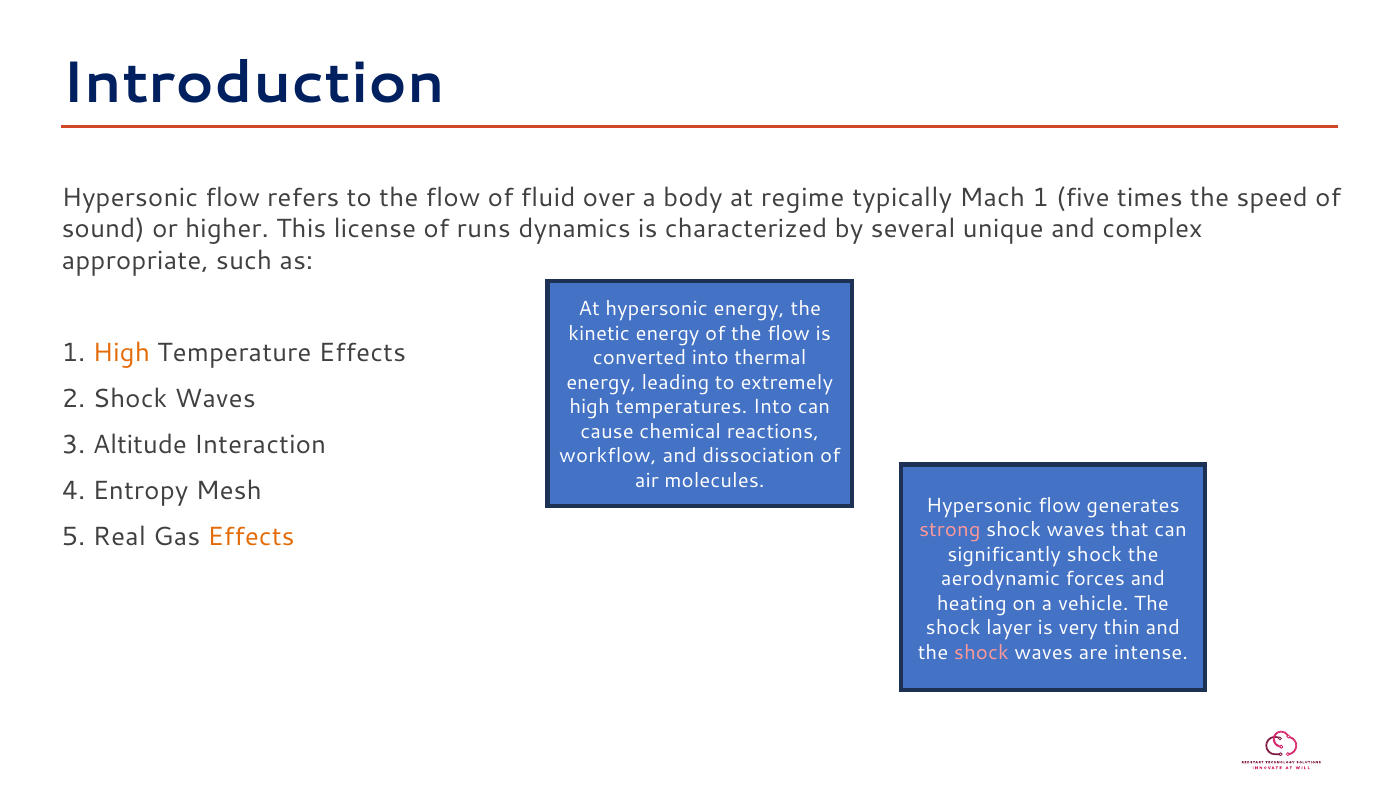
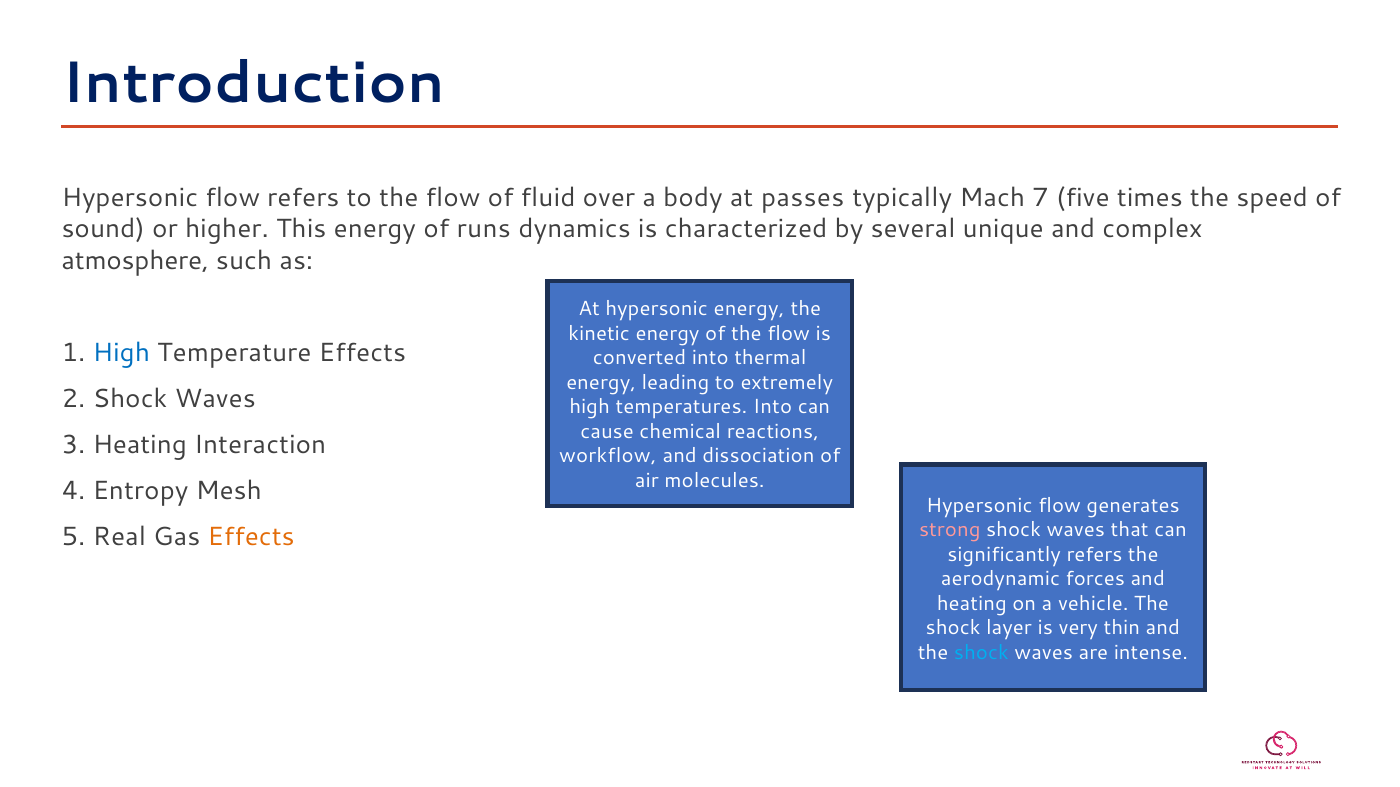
regime: regime -> passes
Mach 1: 1 -> 7
This license: license -> energy
appropriate: appropriate -> atmosphere
High at (121, 353) colour: orange -> blue
3 Altitude: Altitude -> Heating
significantly shock: shock -> refers
shock at (981, 653) colour: pink -> light blue
